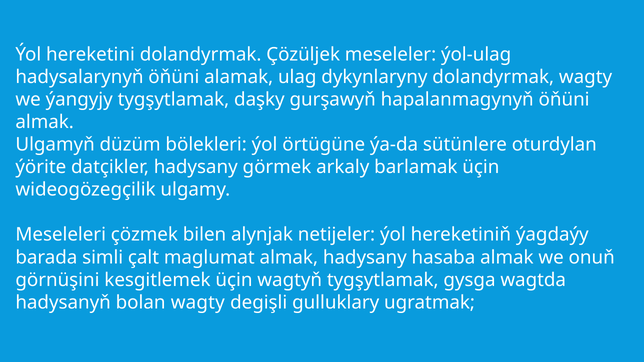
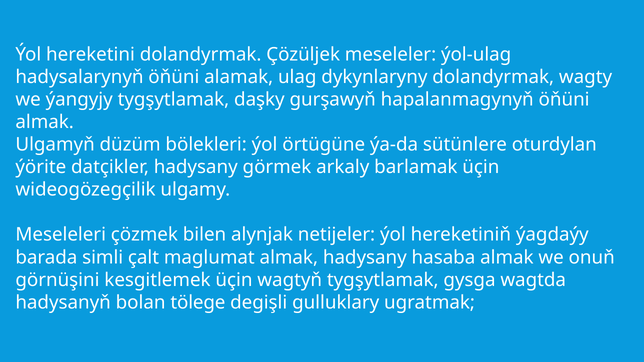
bolan wagty: wagty -> tölege
